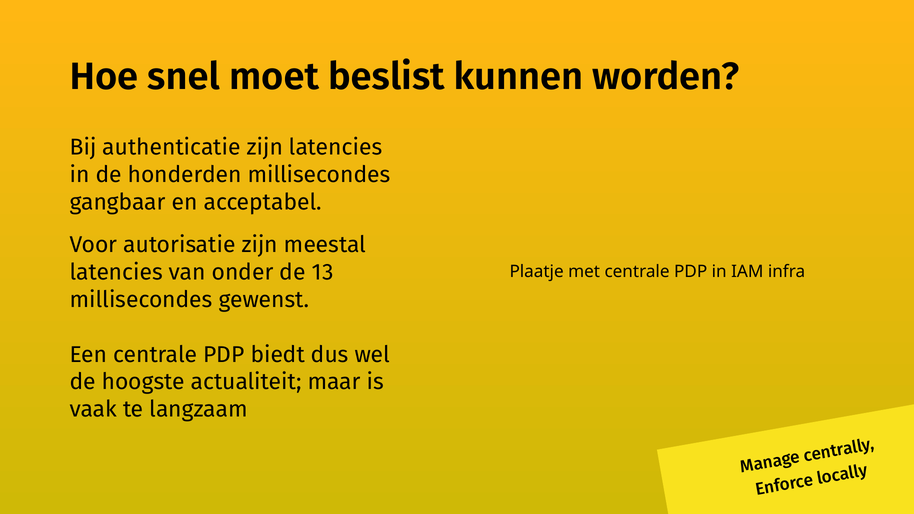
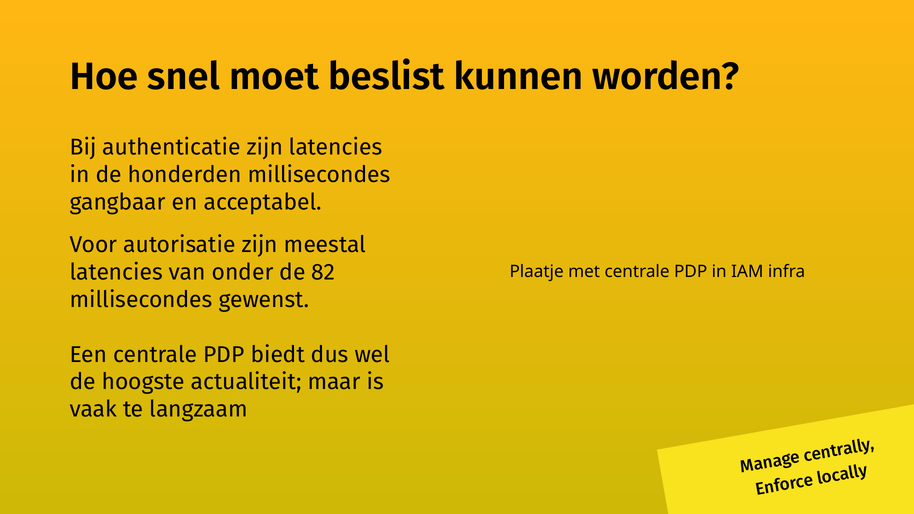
13: 13 -> 82
